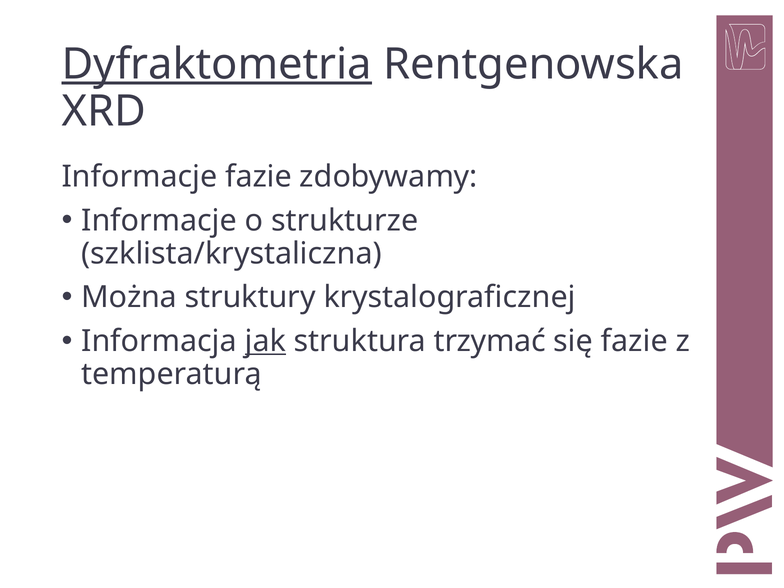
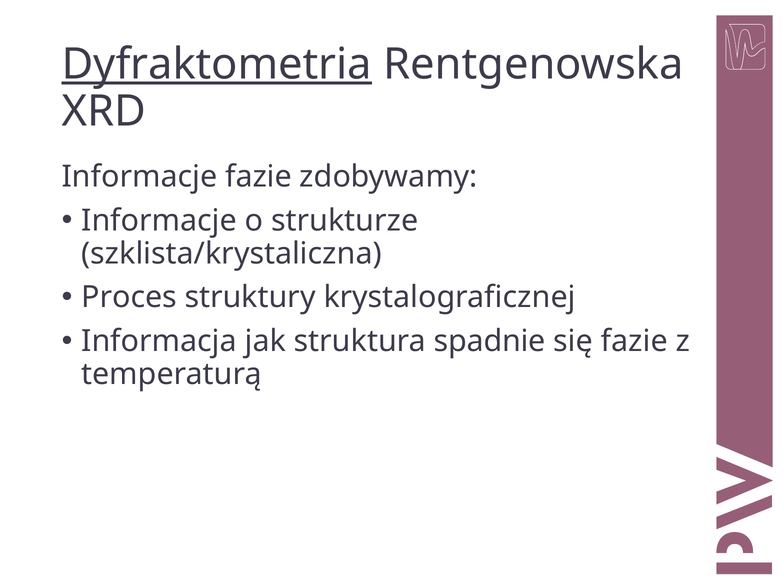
Można: Można -> Proces
jak underline: present -> none
trzymać: trzymać -> spadnie
